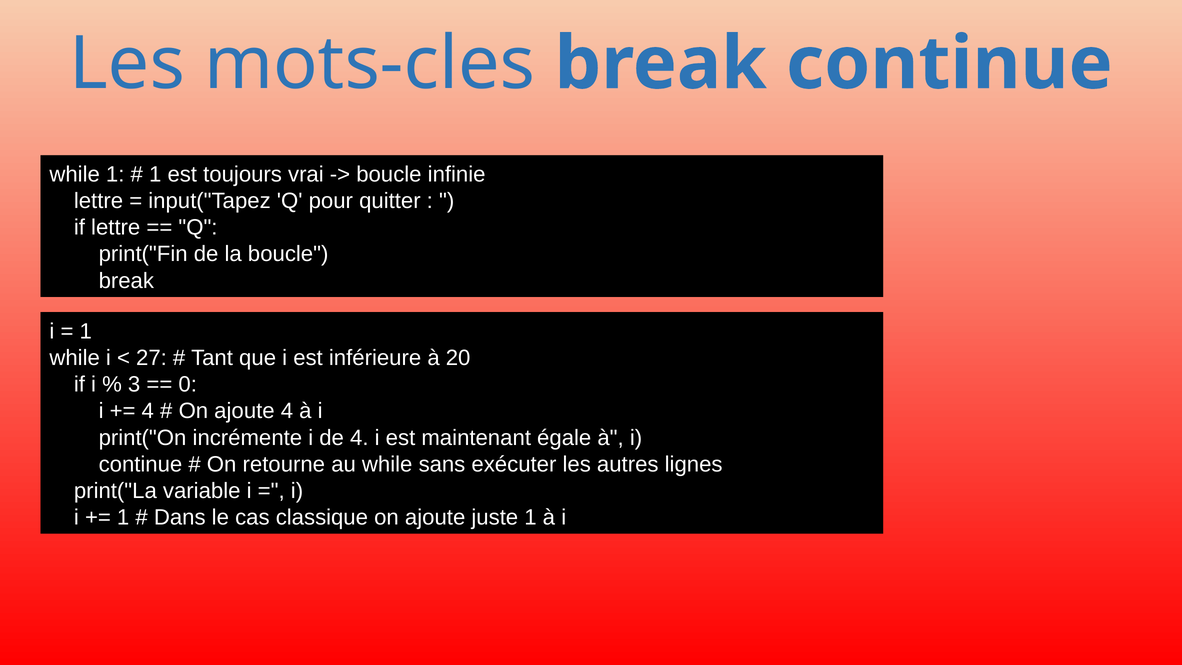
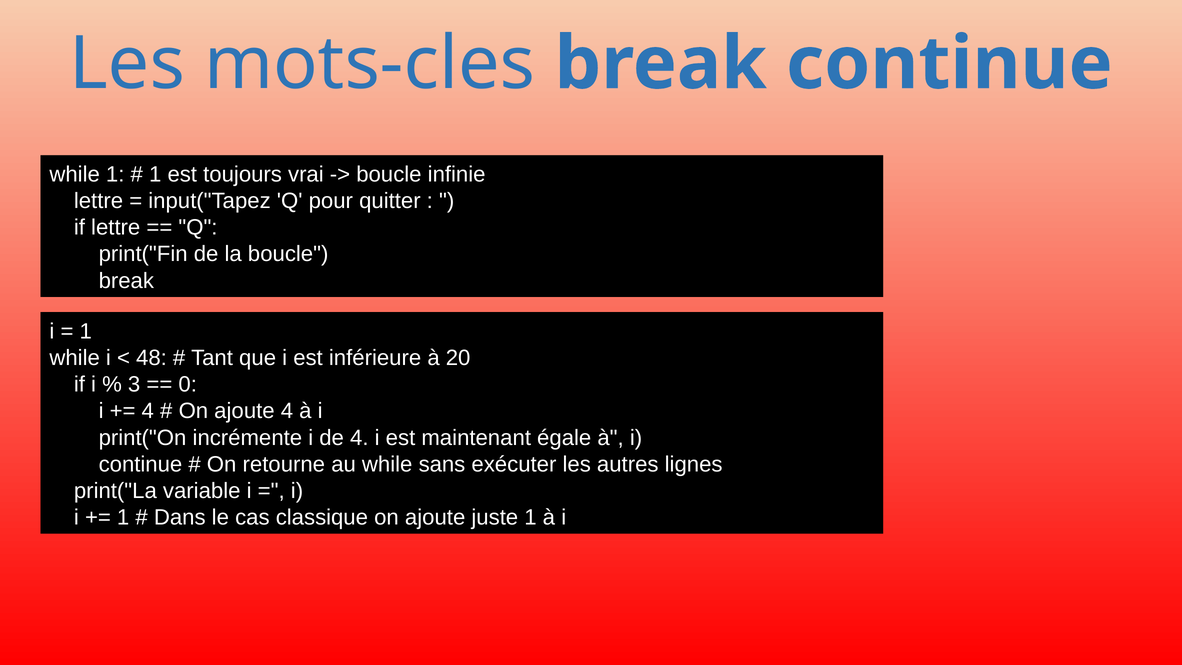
27: 27 -> 48
